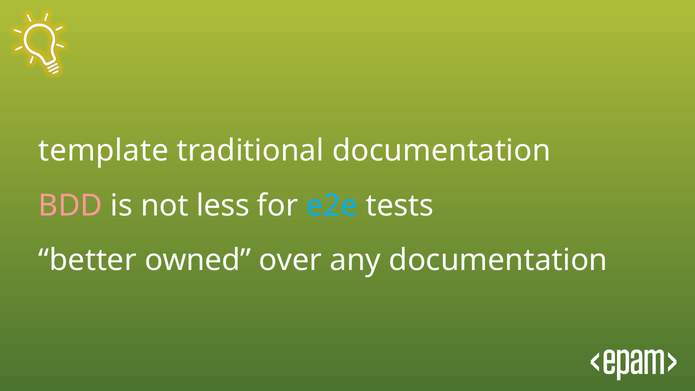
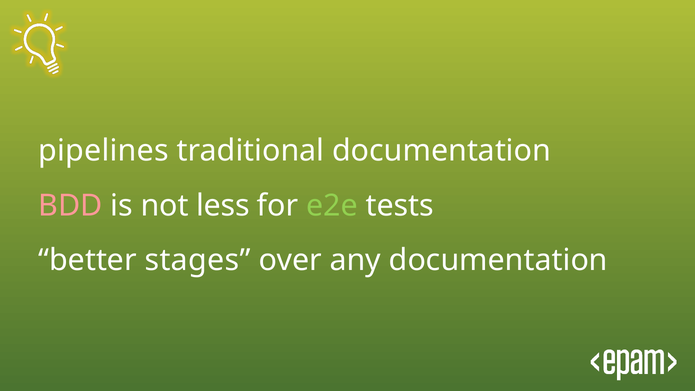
template: template -> pipelines
e2e colour: light blue -> light green
owned: owned -> stages
